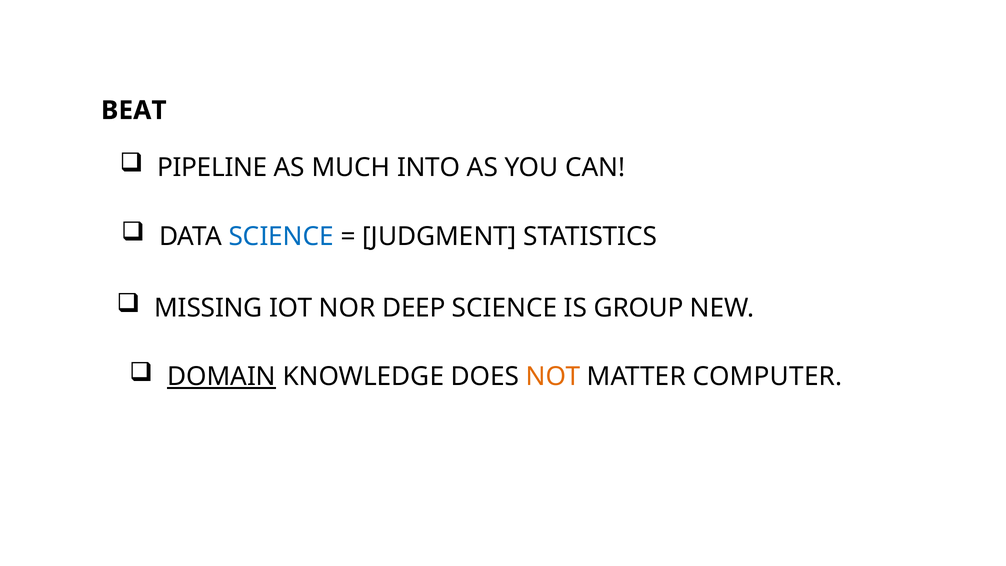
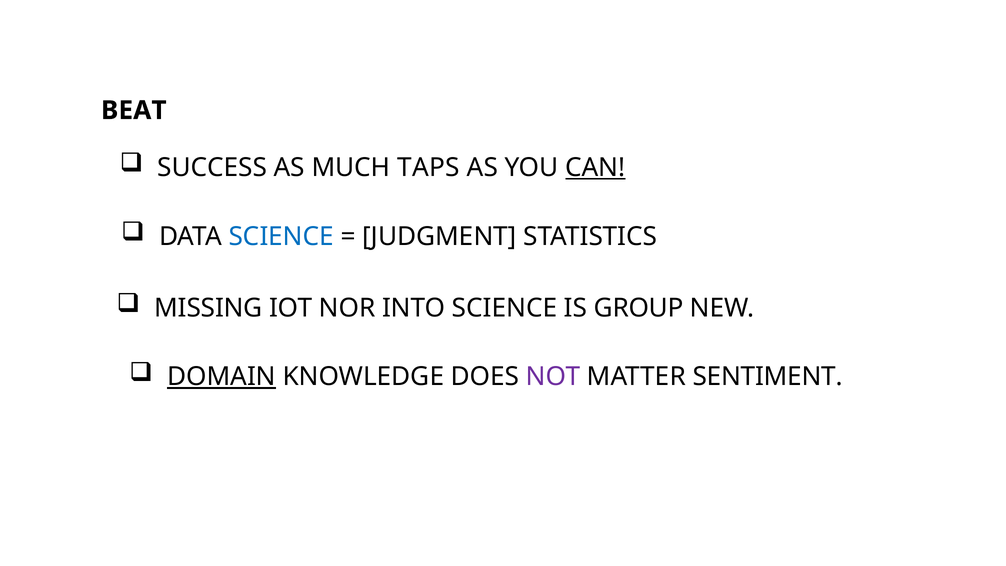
PIPELINE: PIPELINE -> SUCCESS
INTO: INTO -> TAPS
CAN underline: none -> present
DEEP: DEEP -> INTO
NOT colour: orange -> purple
COMPUTER: COMPUTER -> SENTIMENT
